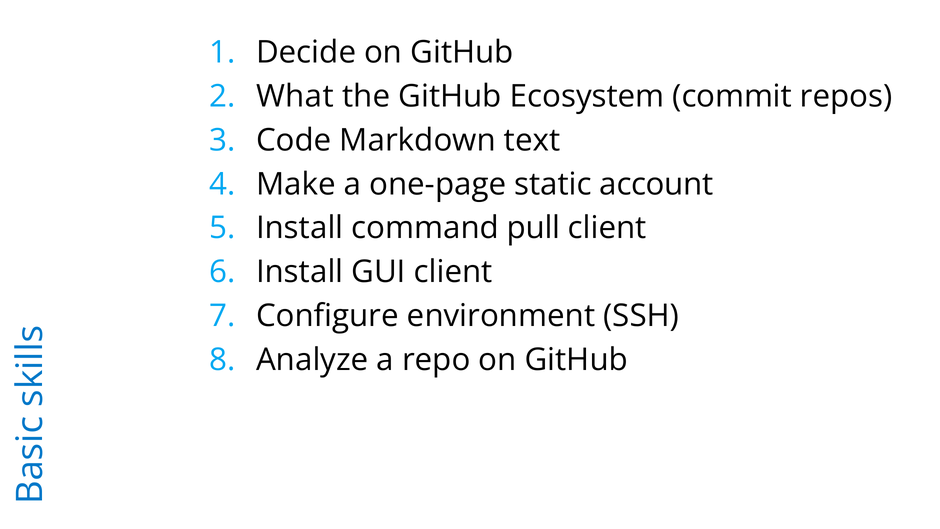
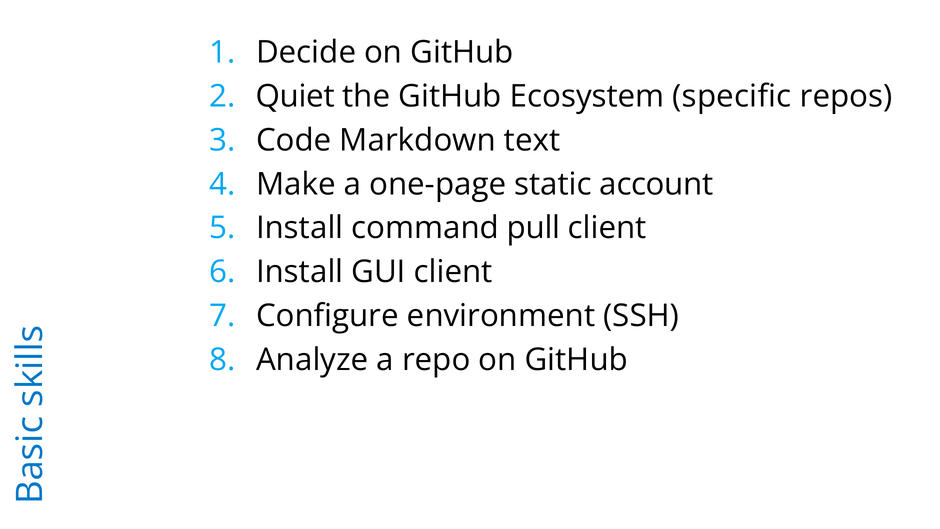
What: What -> Quiet
commit: commit -> specific
